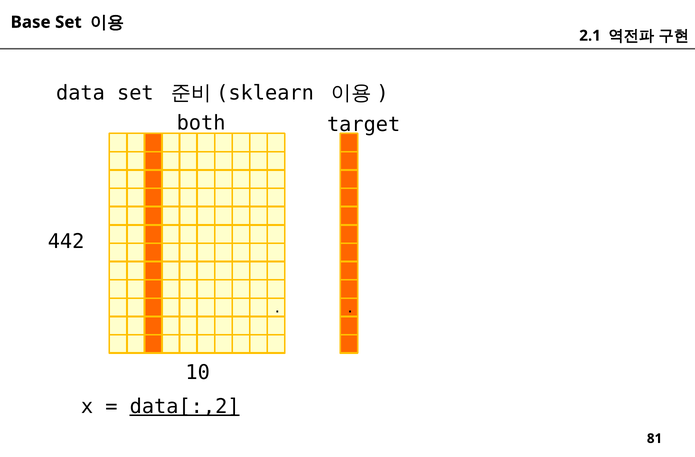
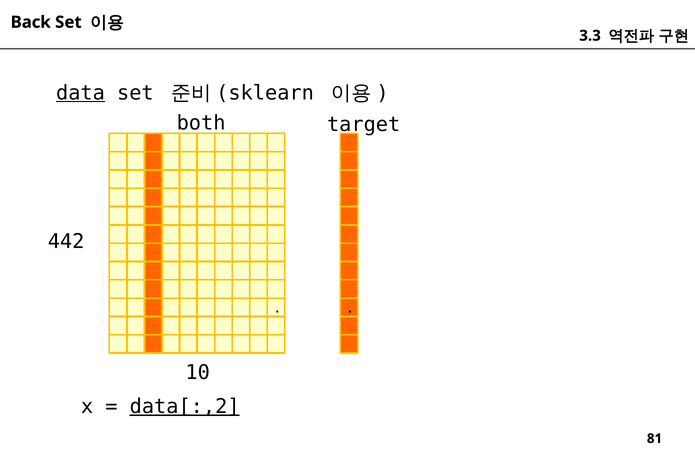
Base: Base -> Back
2.1: 2.1 -> 3.3
data underline: none -> present
